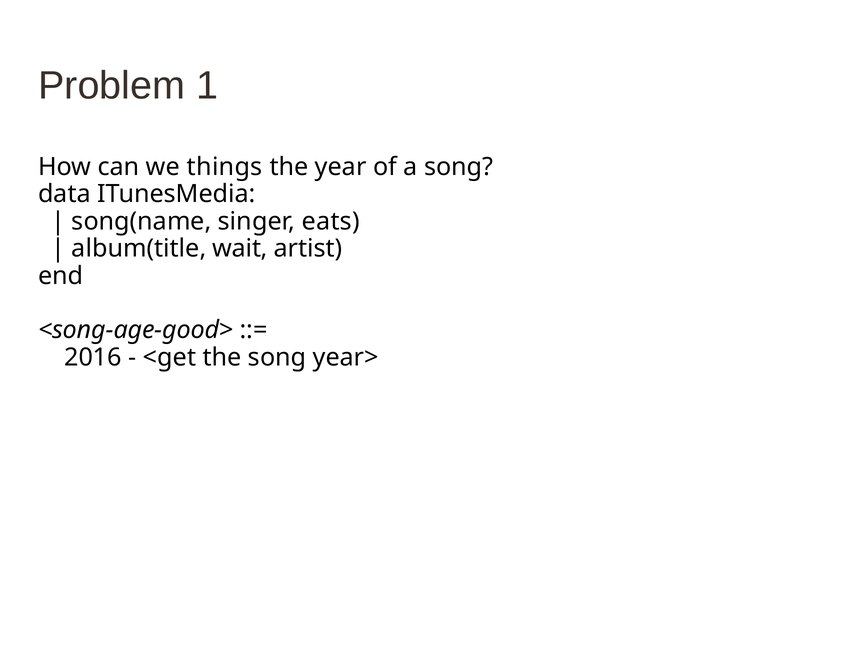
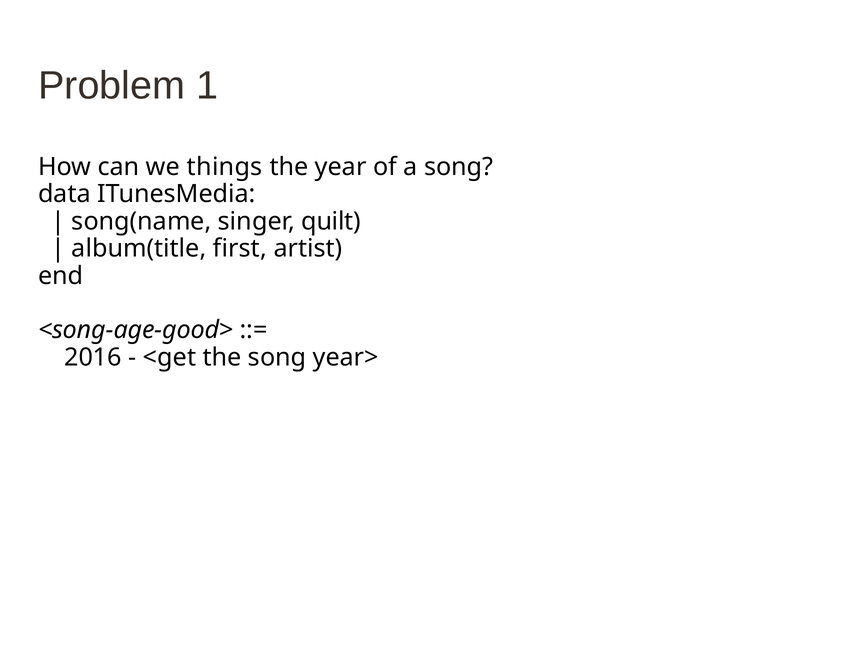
eats: eats -> quilt
wait: wait -> first
